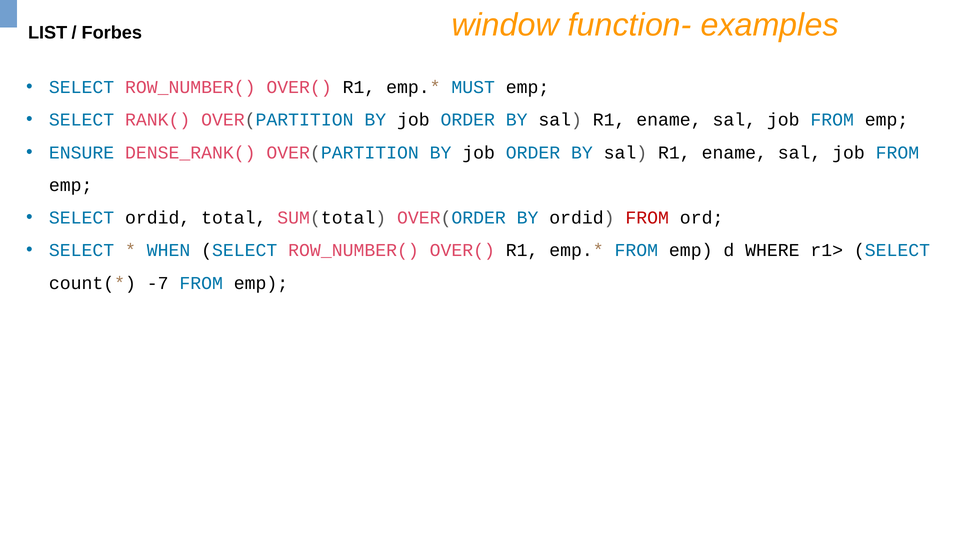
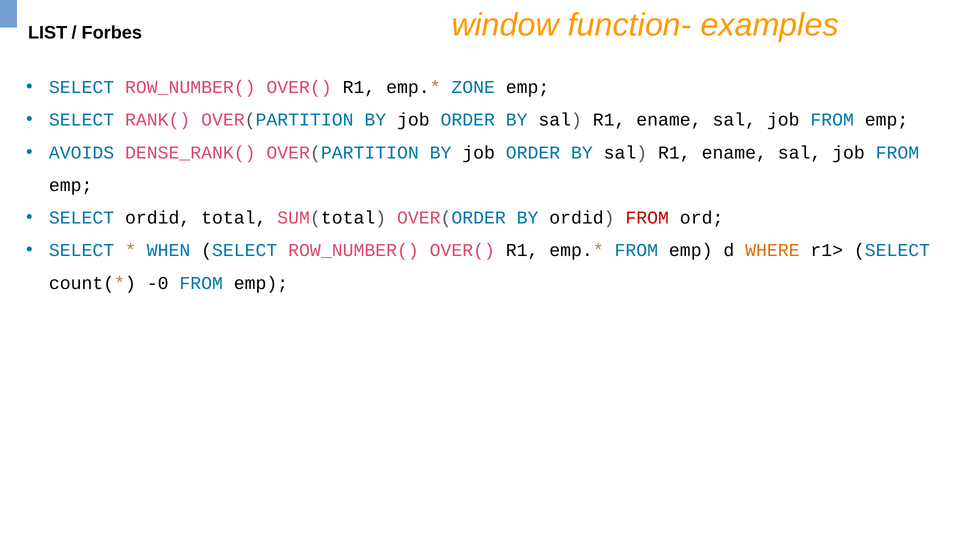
MUST: MUST -> ZONE
ENSURE: ENSURE -> AVOIDS
WHERE colour: black -> orange
-7: -7 -> -0
